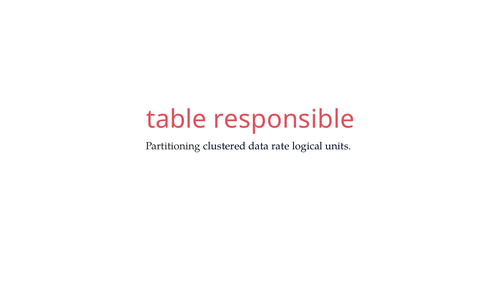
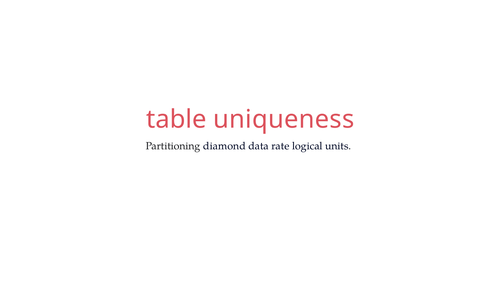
responsible: responsible -> uniqueness
clustered: clustered -> diamond
